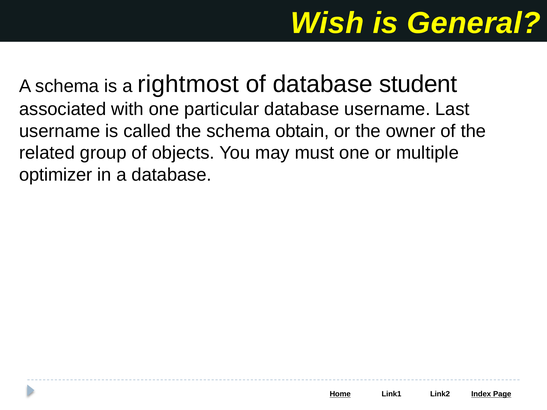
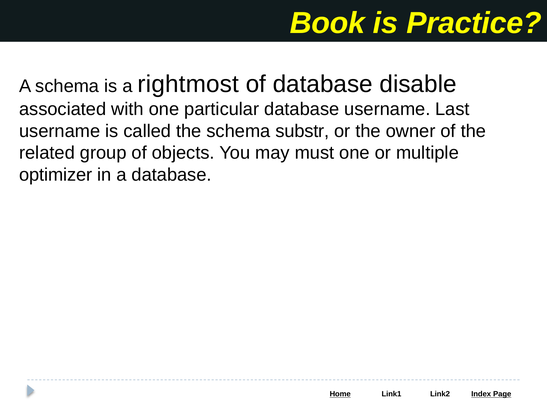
Wish: Wish -> Book
General: General -> Practice
student: student -> disable
obtain: obtain -> substr
